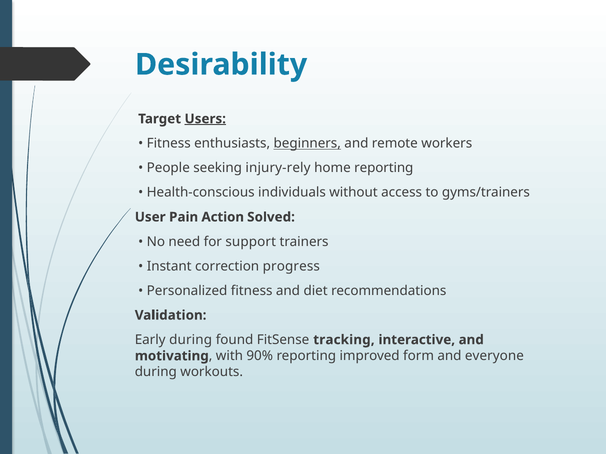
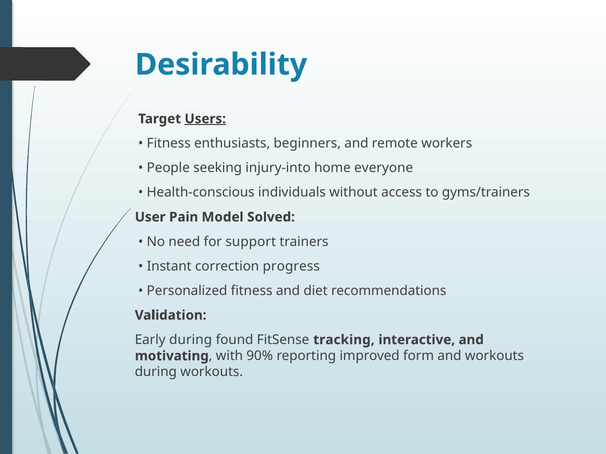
beginners underline: present -> none
injury-rely: injury-rely -> injury-into
home reporting: reporting -> everyone
Action: Action -> Model
and everyone: everyone -> workouts
